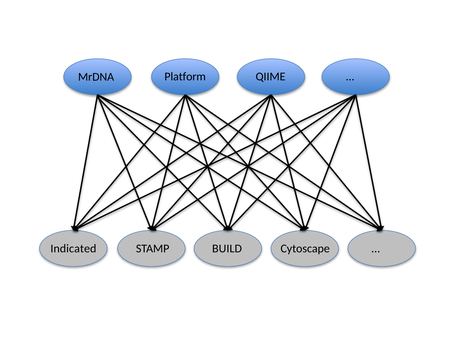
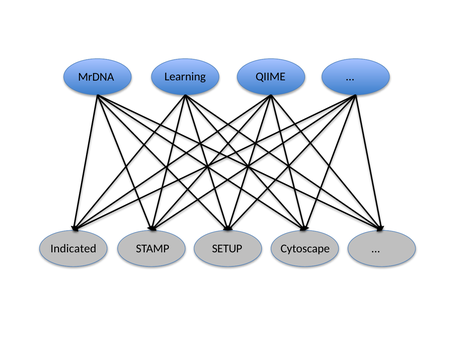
Platform: Platform -> Learning
BUILD: BUILD -> SETUP
